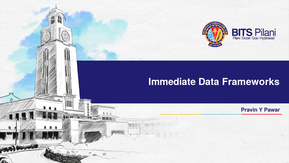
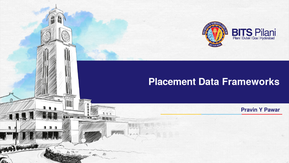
Immediate: Immediate -> Placement
